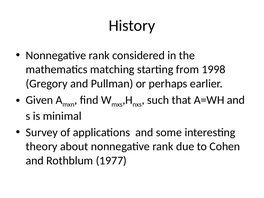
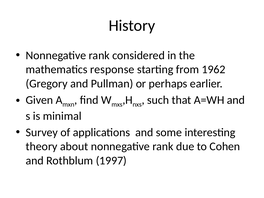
matching: matching -> response
1998: 1998 -> 1962
1977: 1977 -> 1997
